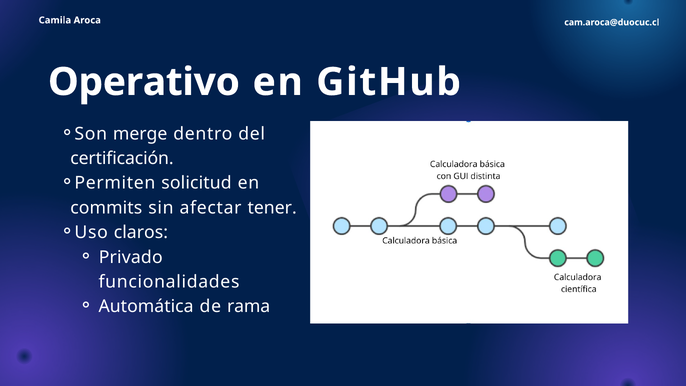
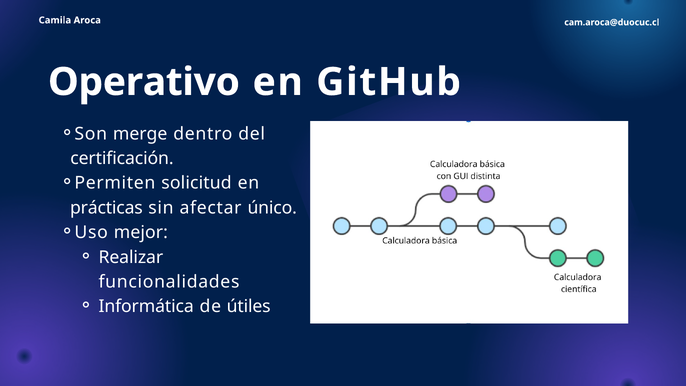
commits: commits -> prácticas
tener: tener -> único
claros: claros -> mejor
Privado: Privado -> Realizar
Automática: Automática -> Informática
rama: rama -> útiles
